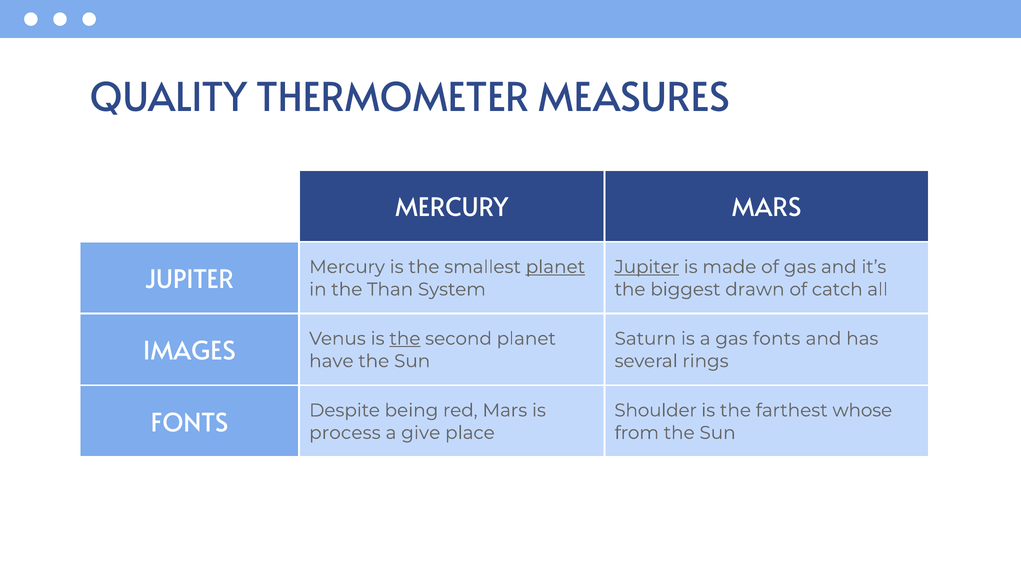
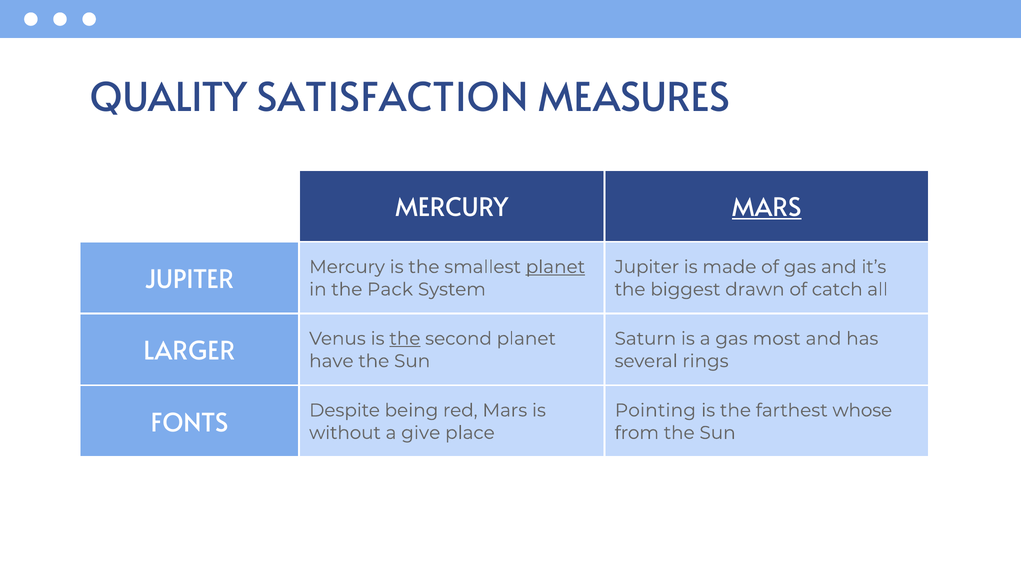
THERMOMETER: THERMOMETER -> SATISFACTION
MARS at (767, 208) underline: none -> present
Jupiter at (647, 267) underline: present -> none
Than: Than -> Pack
gas fonts: fonts -> most
IMAGES: IMAGES -> LARGER
Shoulder: Shoulder -> Pointing
process: process -> without
